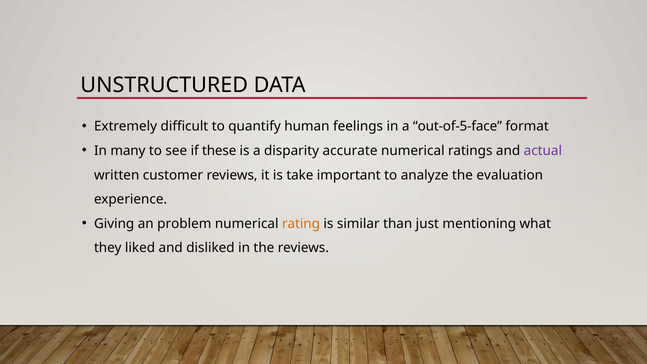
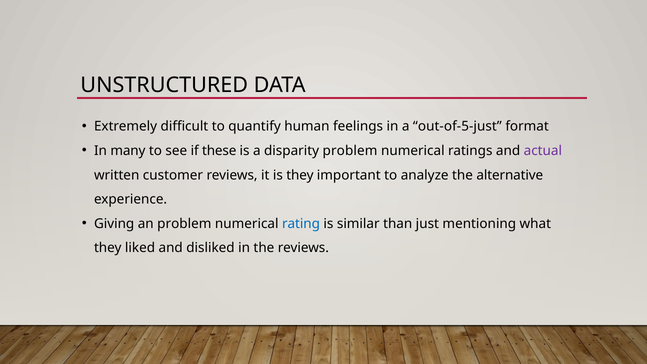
out-of-5-face: out-of-5-face -> out-of-5-just
disparity accurate: accurate -> problem
is take: take -> they
evaluation: evaluation -> alternative
rating colour: orange -> blue
